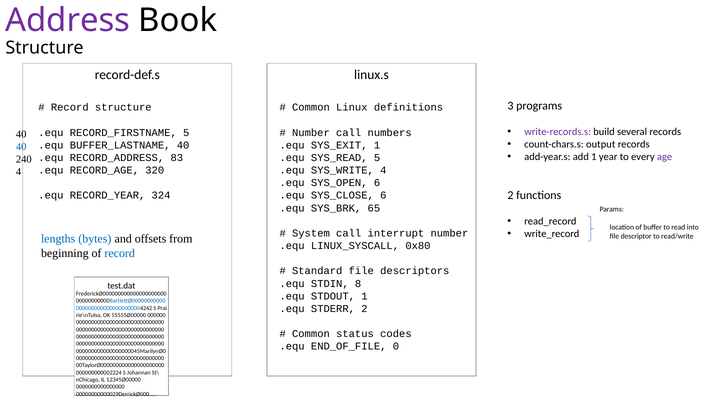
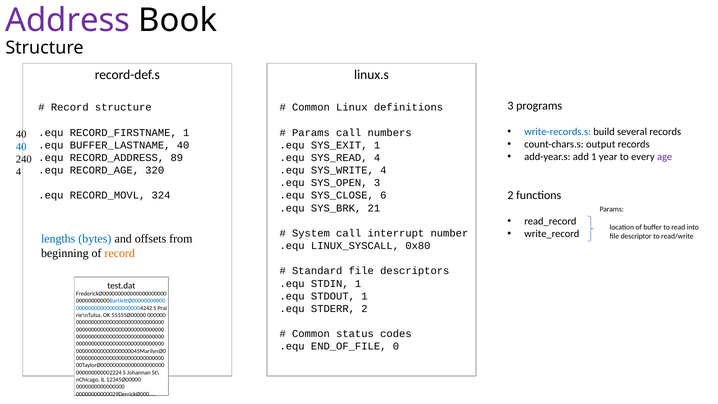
write-records.s colour: purple -> blue
RECORD_FIRSTNAME 5: 5 -> 1
Number at (311, 133): Number -> Params
83: 83 -> 89
SYS_READ 5: 5 -> 4
SYS_OPEN 6: 6 -> 3
RECORD_YEAR: RECORD_YEAR -> RECORD_MOVL
65: 65 -> 21
record at (120, 253) colour: blue -> orange
STDIN 8: 8 -> 1
